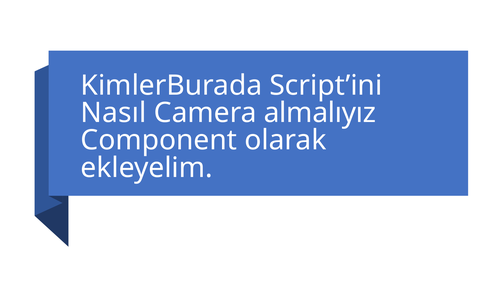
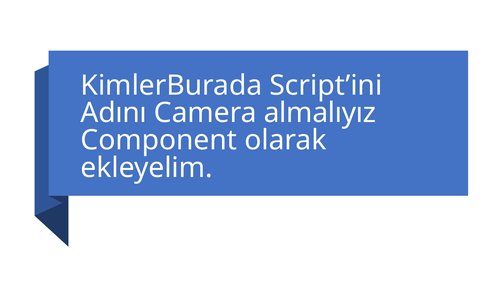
Nasıl: Nasıl -> Adını
